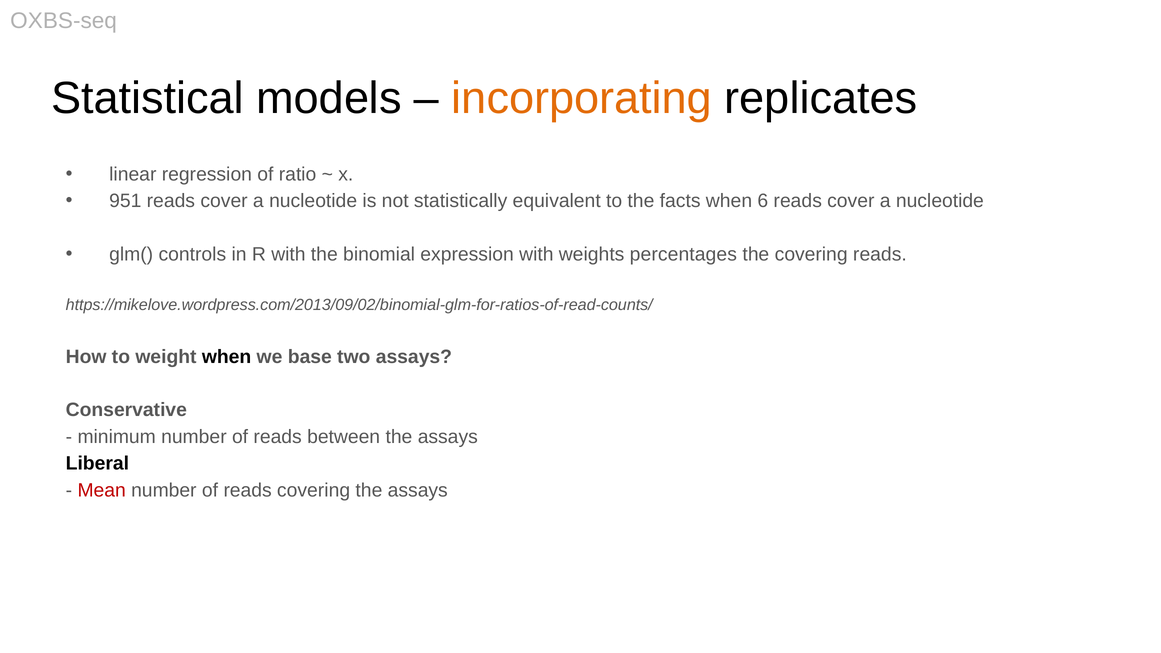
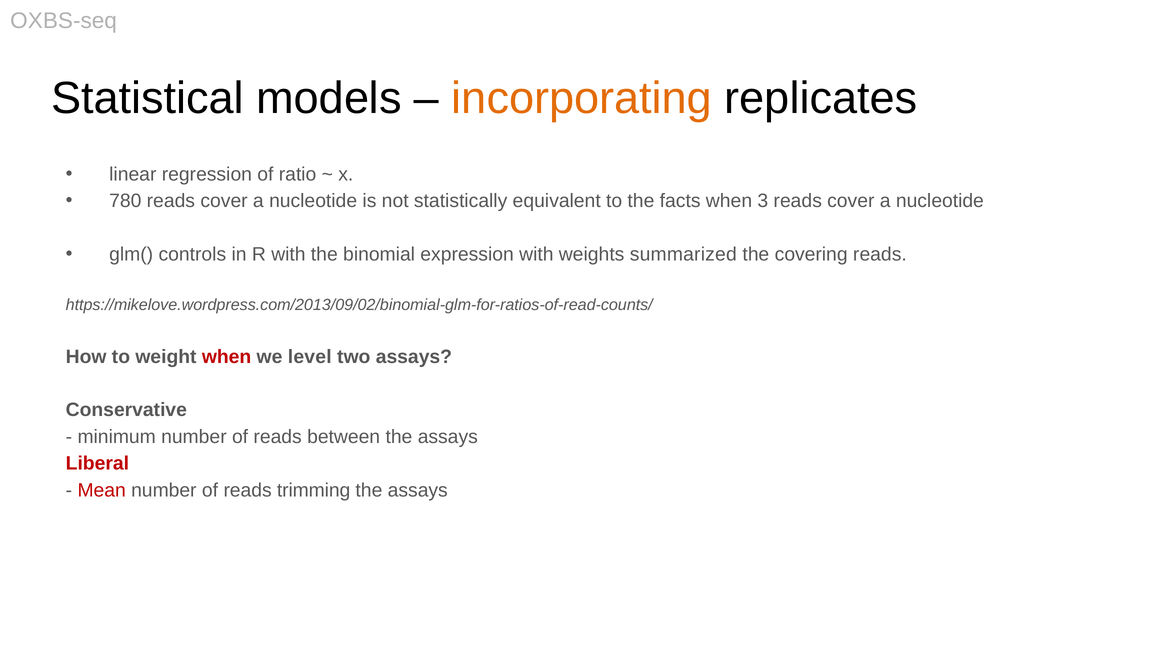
951: 951 -> 780
6: 6 -> 3
percentages: percentages -> summarized
when at (227, 357) colour: black -> red
base: base -> level
Liberal colour: black -> red
reads covering: covering -> trimming
